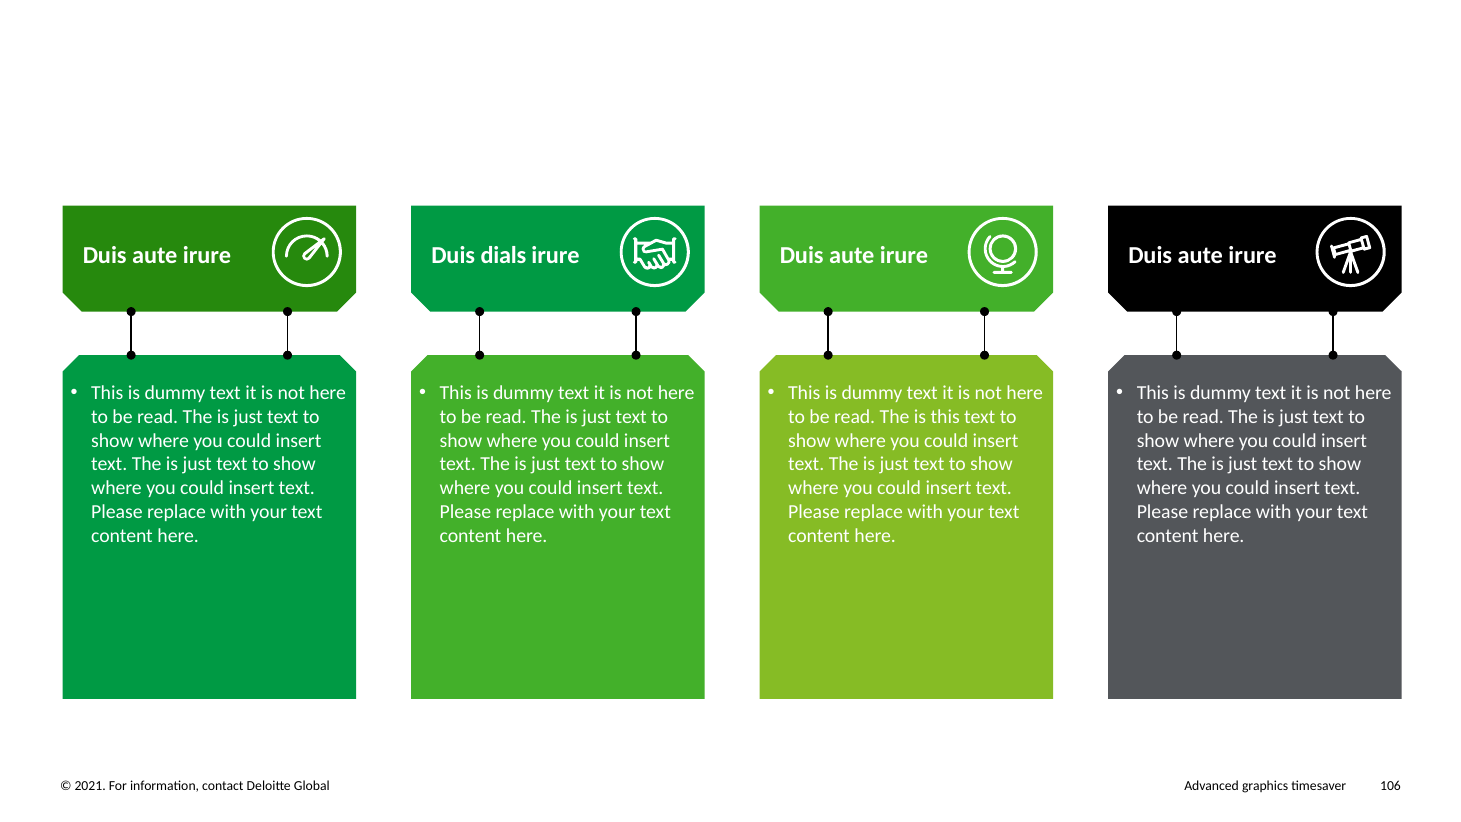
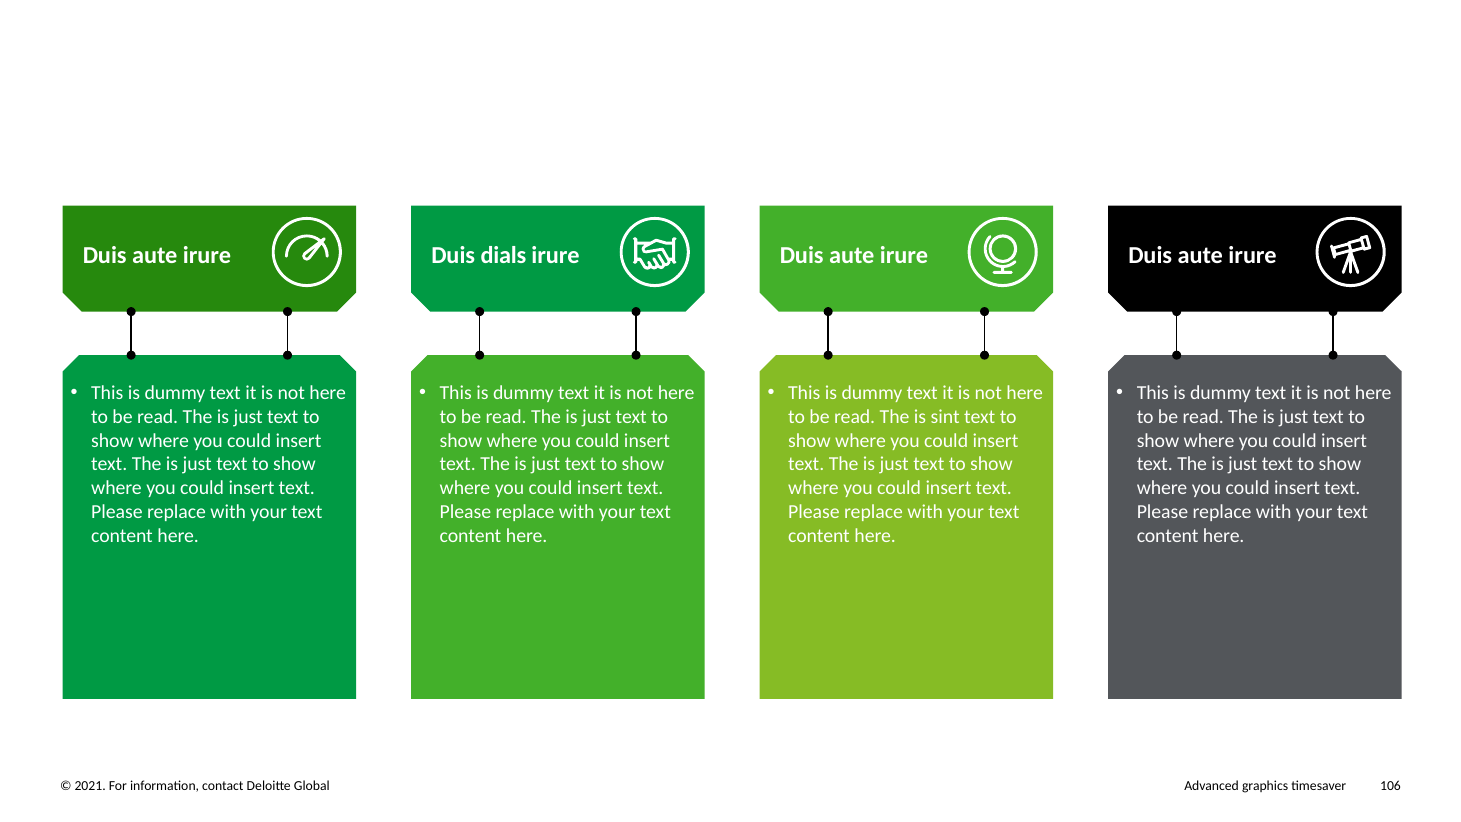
is this: this -> sint
